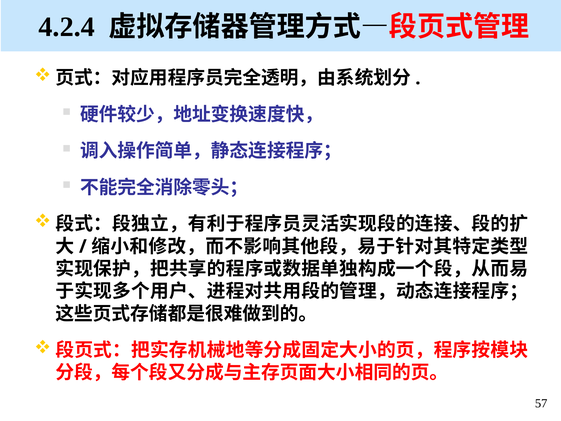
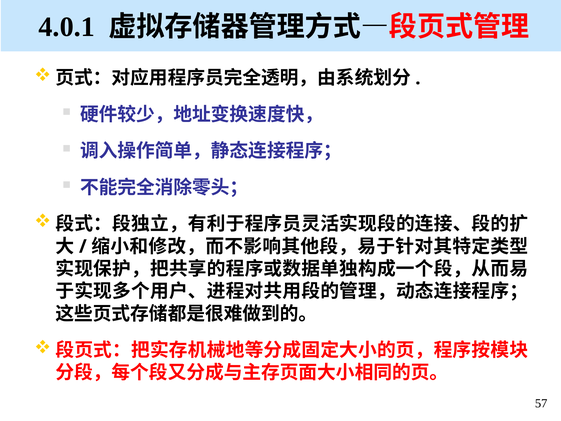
4.2.4: 4.2.4 -> 4.0.1
